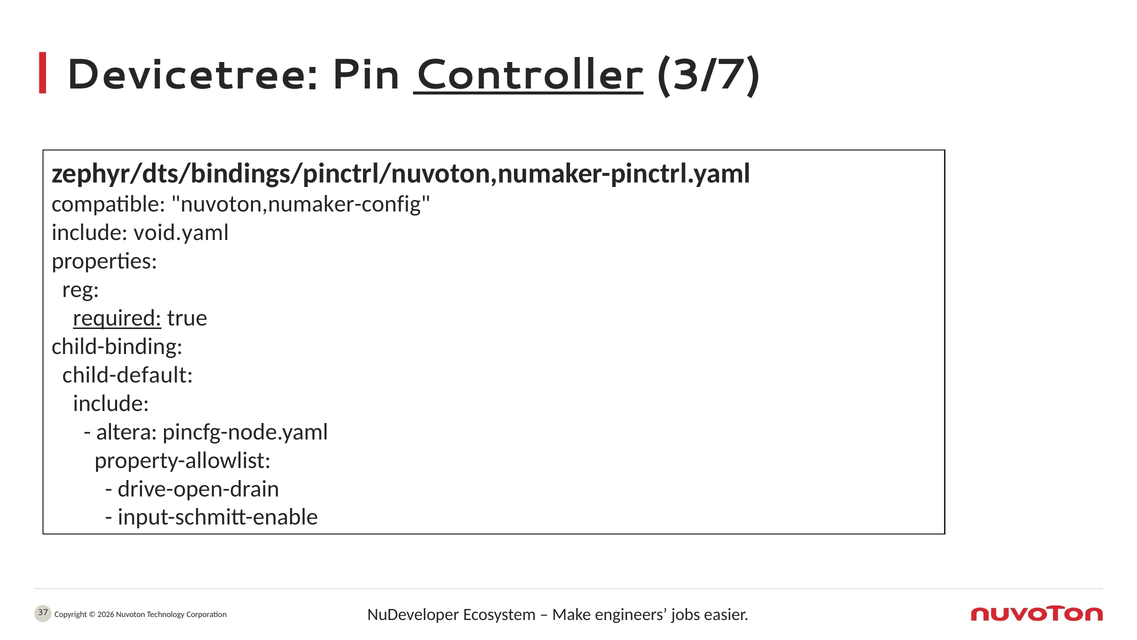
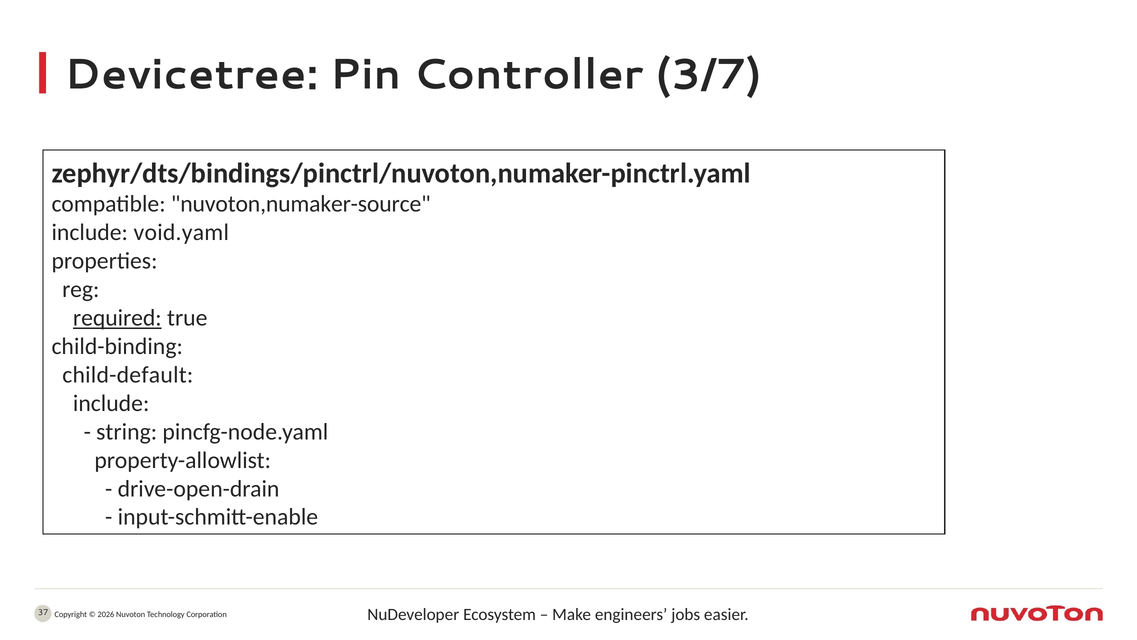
Controller underline: present -> none
nuvoton,numaker-config: nuvoton,numaker-config -> nuvoton,numaker-source
altera: altera -> string
